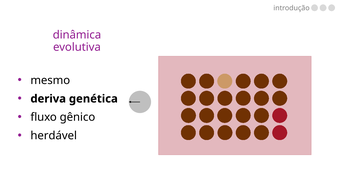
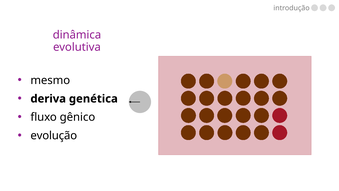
herdável: herdável -> evolução
